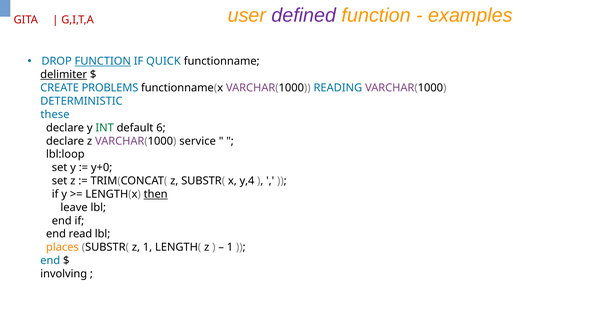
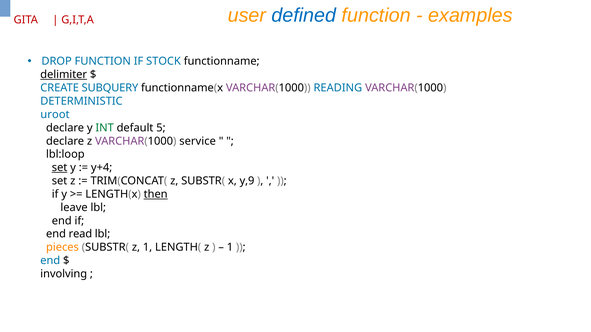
defined colour: purple -> blue
FUNCTION at (103, 61) underline: present -> none
QUICK: QUICK -> STOCK
PROBLEMS: PROBLEMS -> SUBQUERY
these: these -> uroot
6: 6 -> 5
set at (60, 168) underline: none -> present
y+0: y+0 -> y+4
y,4: y,4 -> y,9
places: places -> pieces
